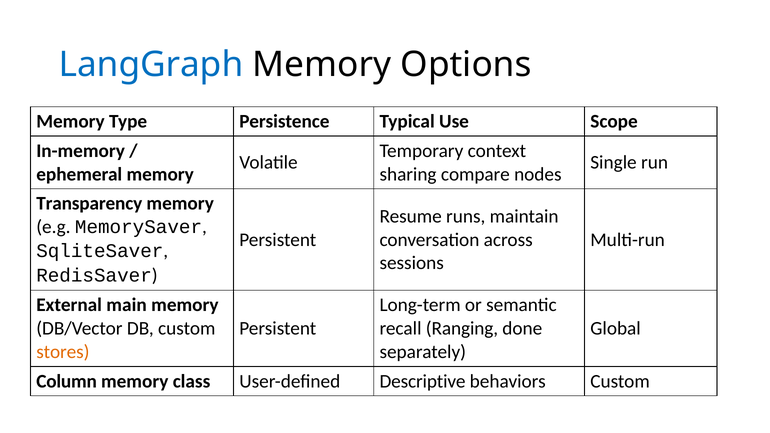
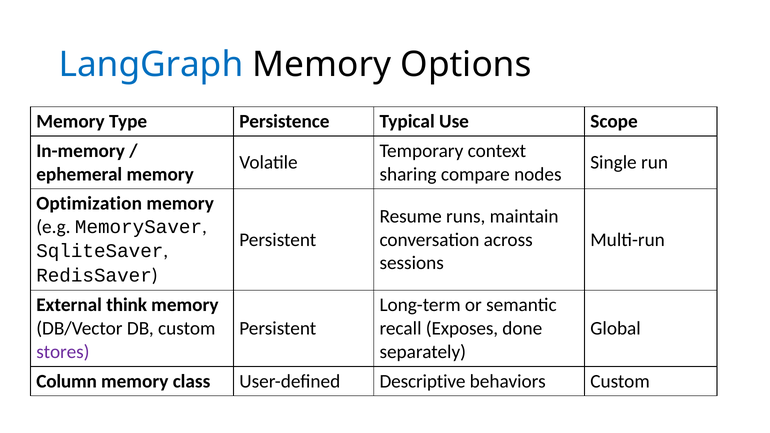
Transparency: Transparency -> Optimization
main: main -> think
Ranging: Ranging -> Exposes
stores colour: orange -> purple
